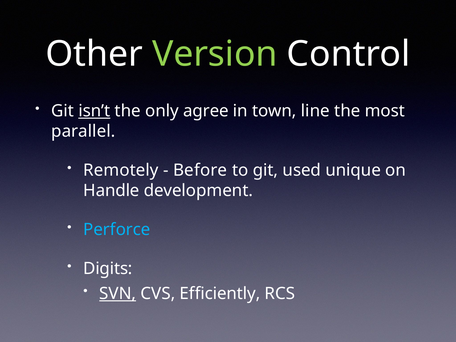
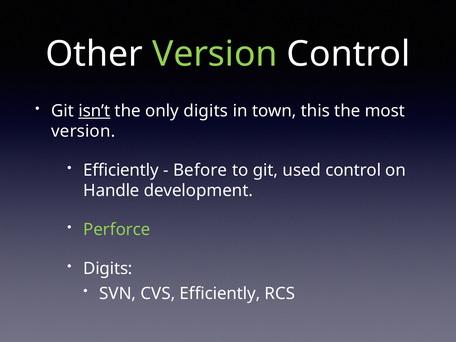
only agree: agree -> digits
line: line -> this
parallel at (83, 131): parallel -> version
Remotely at (121, 170): Remotely -> Efficiently
used unique: unique -> control
Perforce colour: light blue -> light green
SVN underline: present -> none
